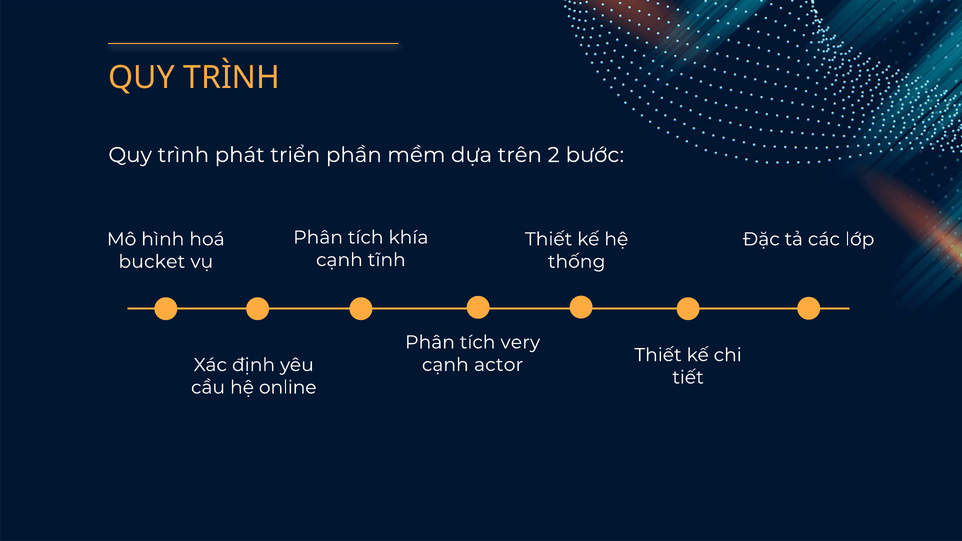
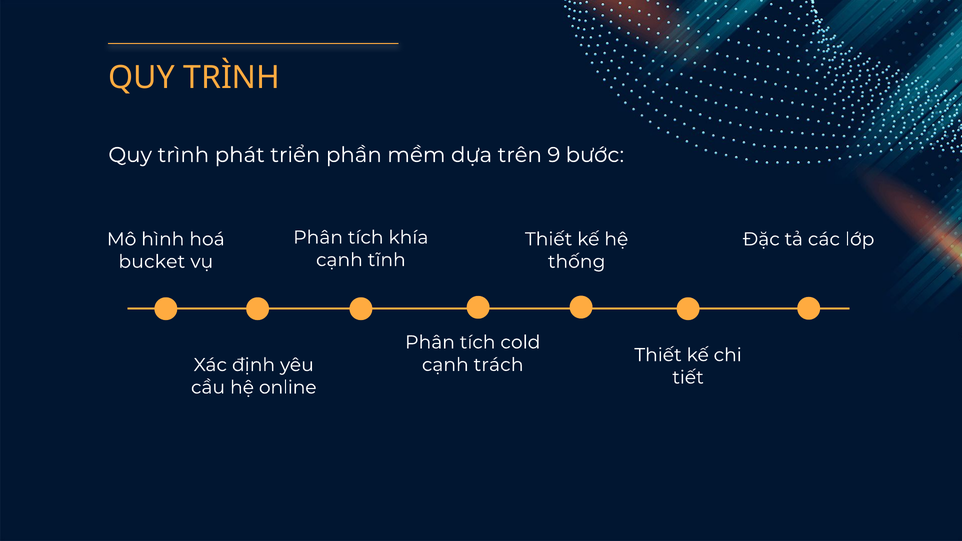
2: 2 -> 9
very: very -> cold
actor: actor -> trách
